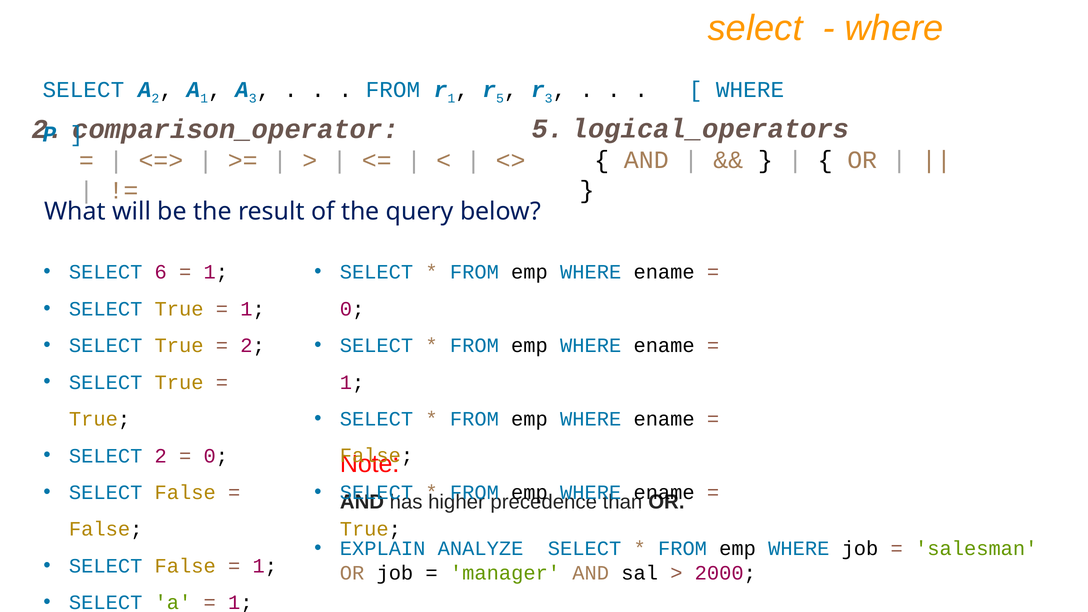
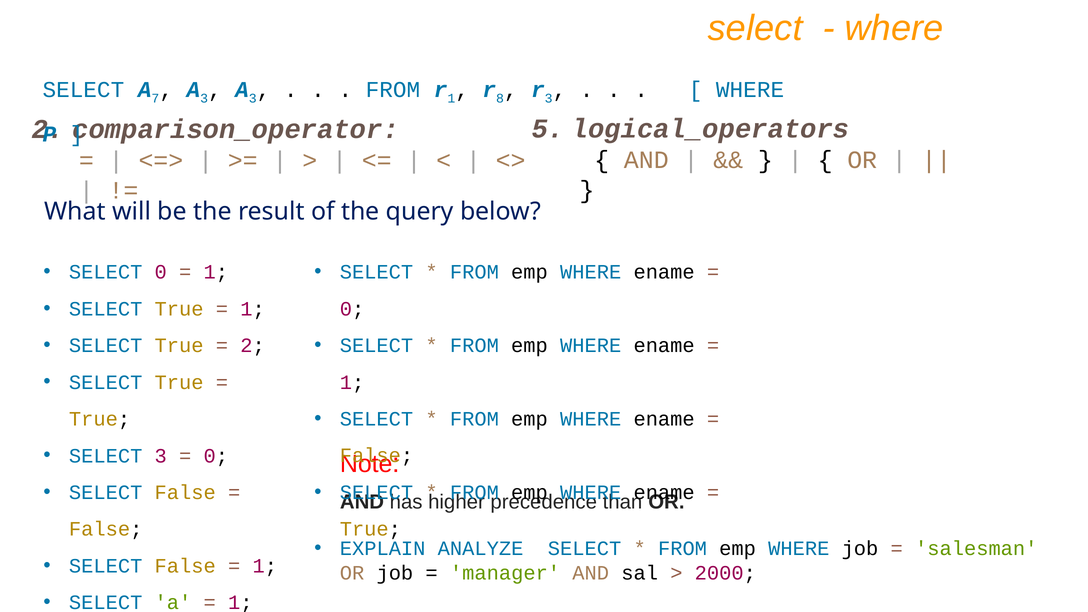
A 2: 2 -> 7
1 at (204, 99): 1 -> 3
5 at (500, 99): 5 -> 8
SELECT 6: 6 -> 0
SELECT 2: 2 -> 3
